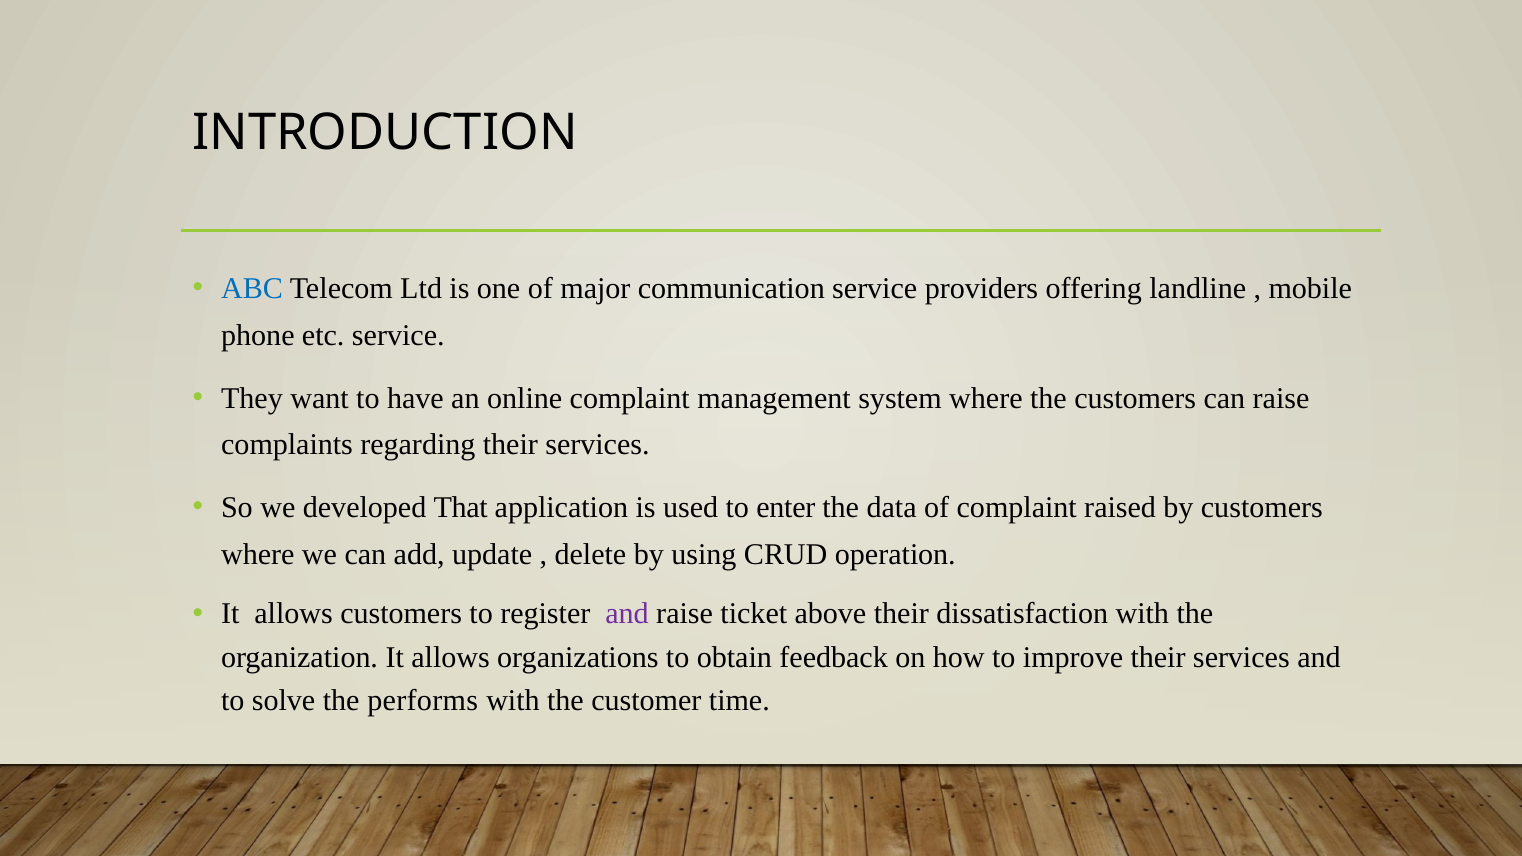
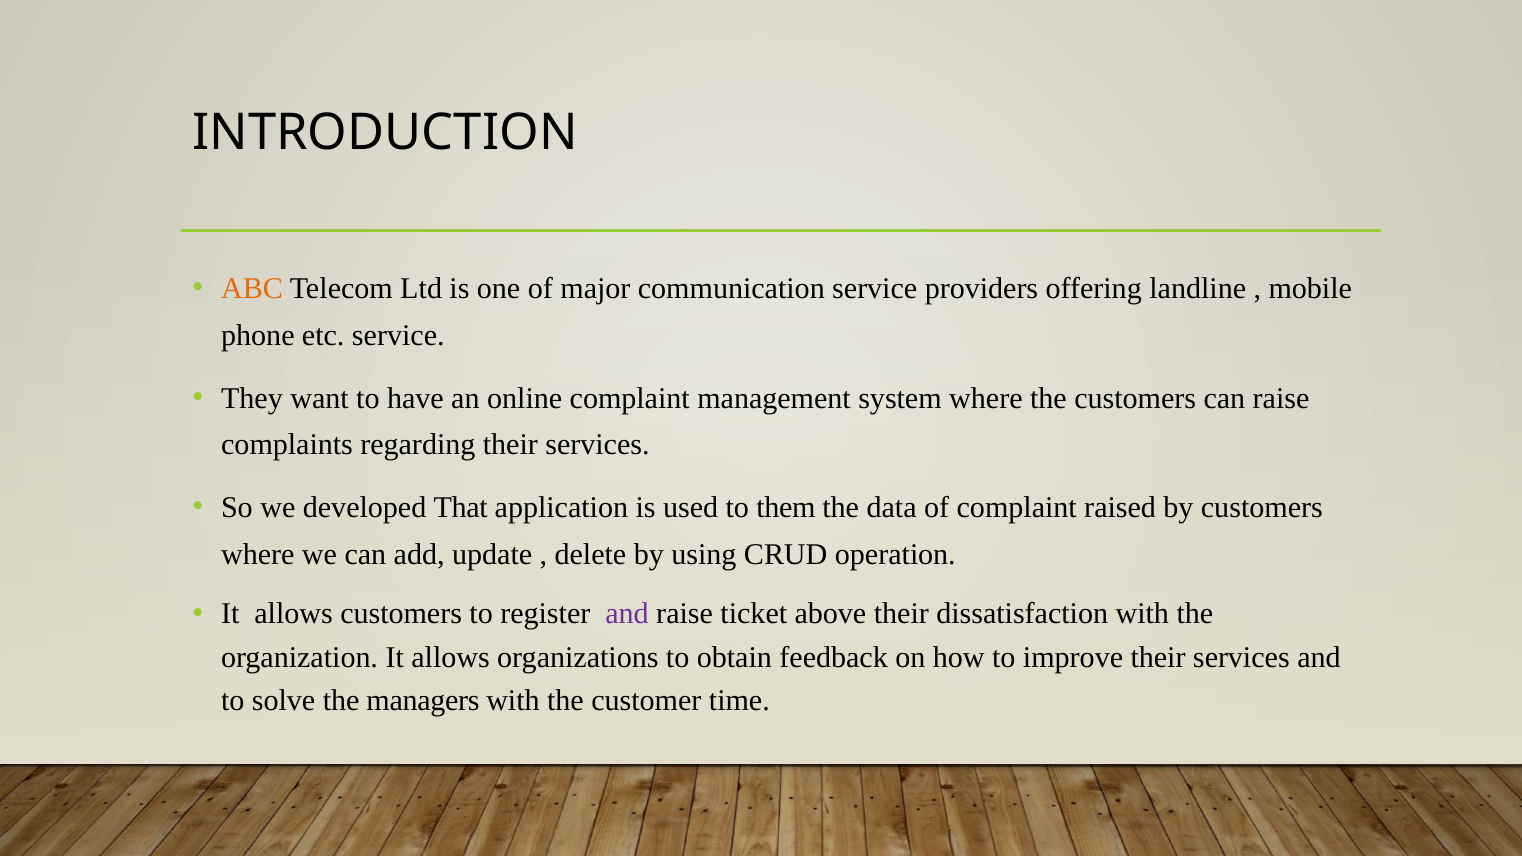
ABC colour: blue -> orange
enter: enter -> them
performs: performs -> managers
